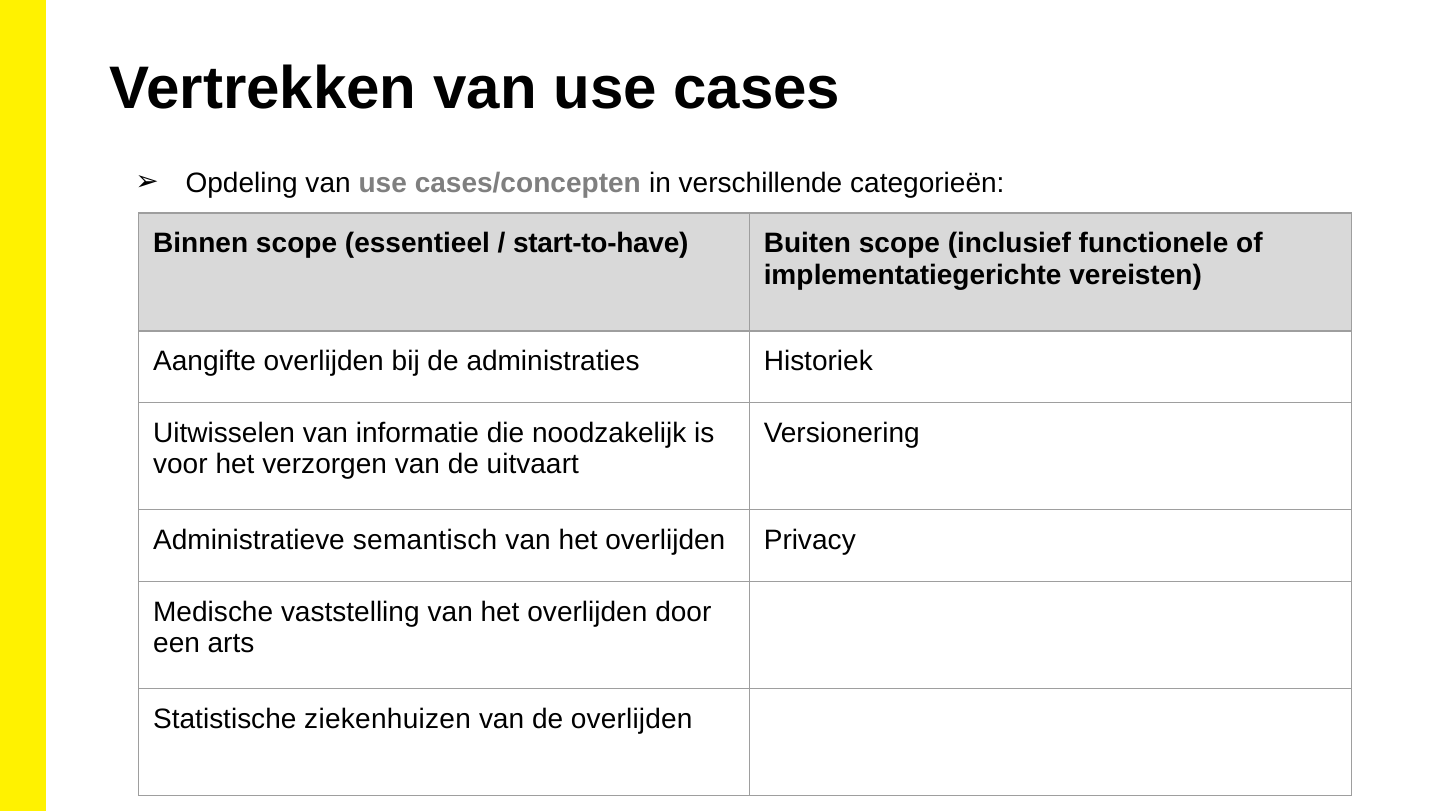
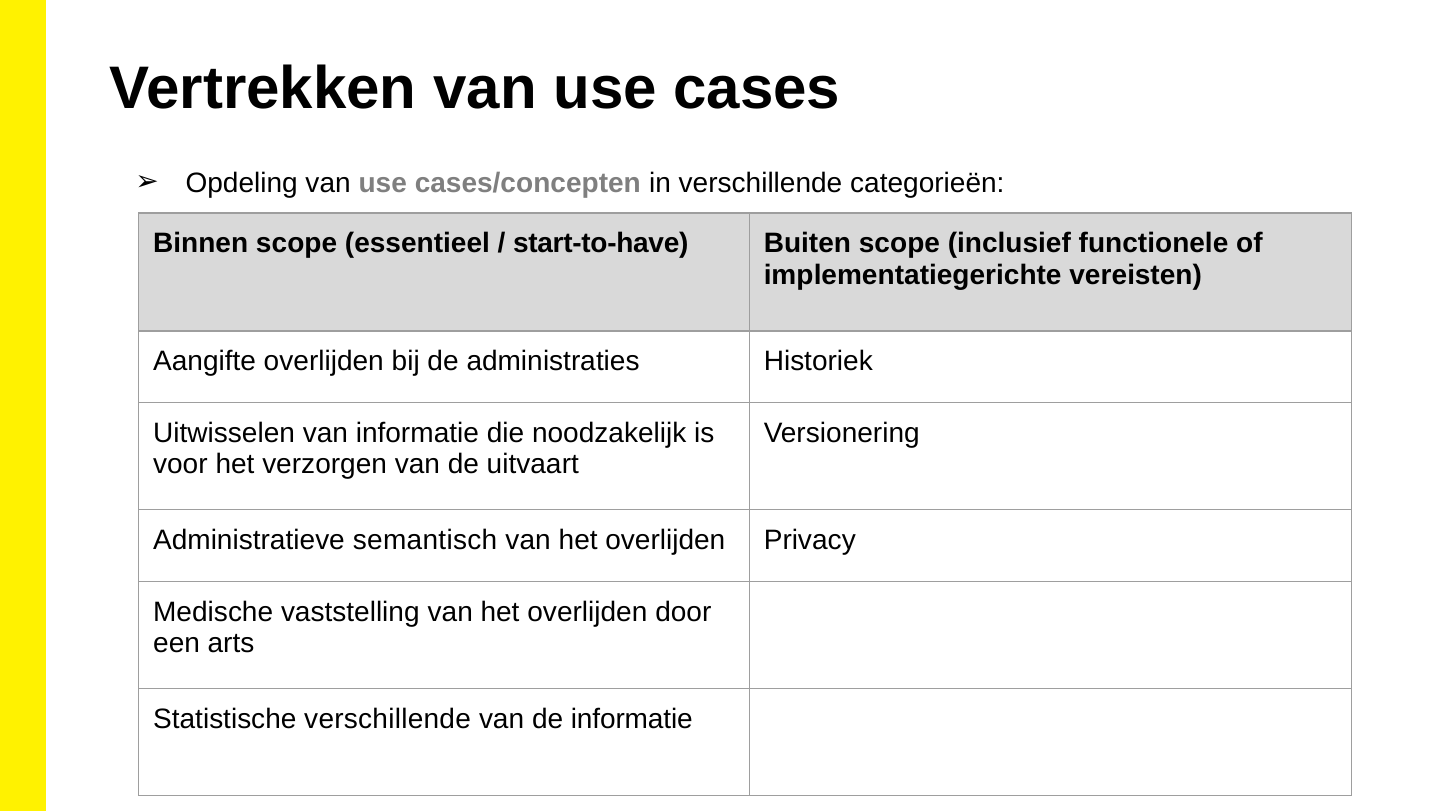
Statistische ziekenhuizen: ziekenhuizen -> verschillende
de overlijden: overlijden -> informatie
